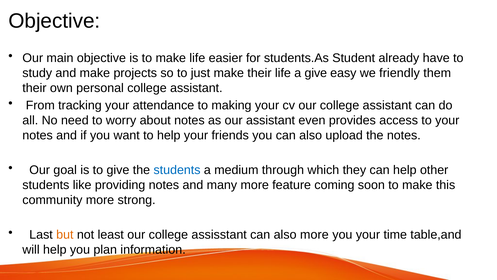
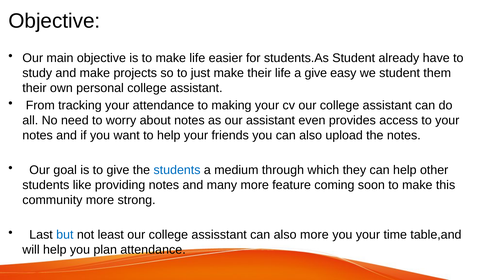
we friendly: friendly -> student
but colour: orange -> blue
plan information: information -> attendance
